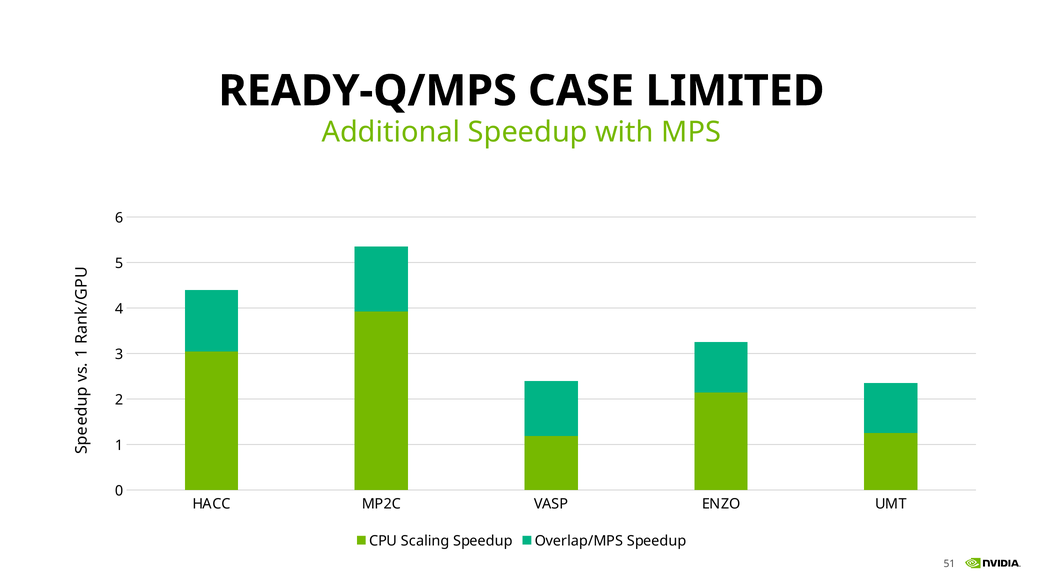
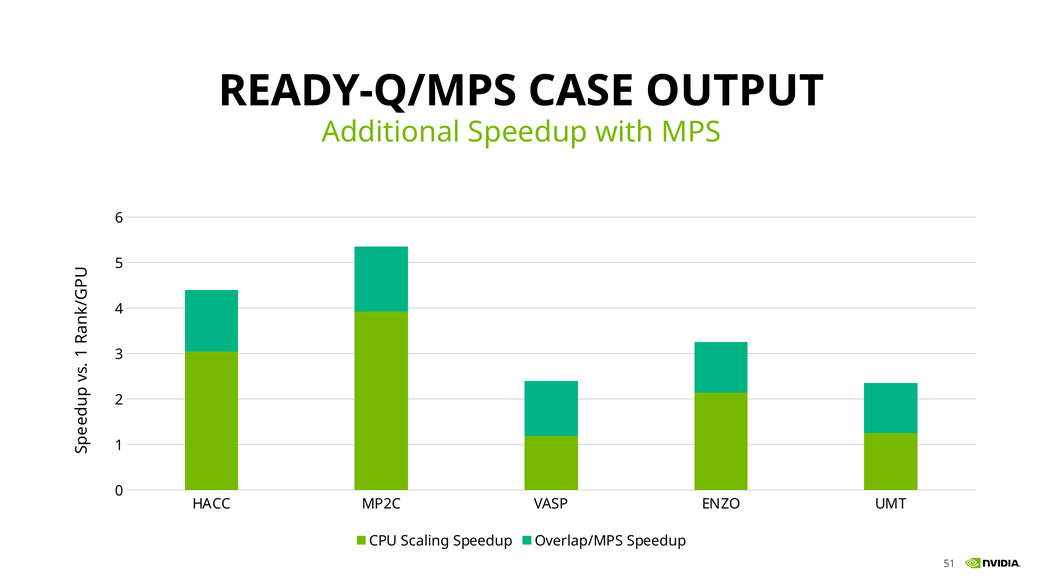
LIMITED: LIMITED -> OUTPUT
